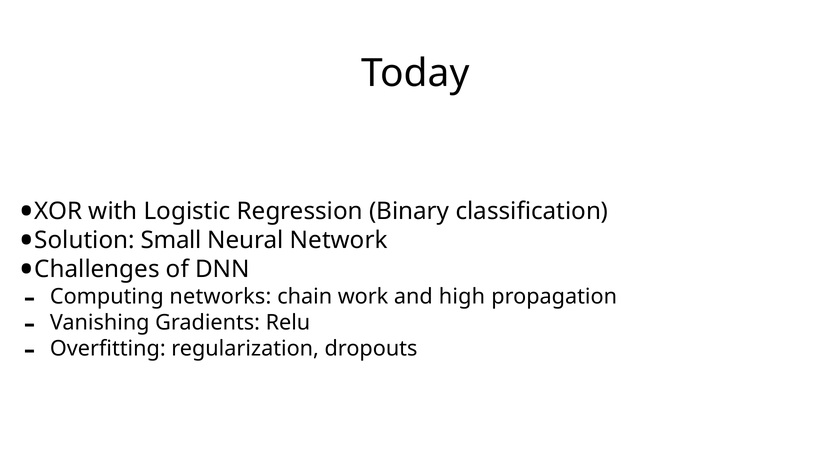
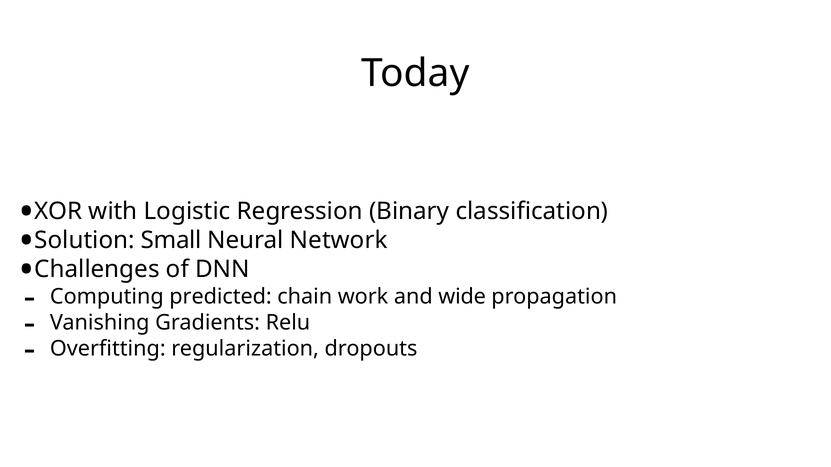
networks: networks -> predicted
high: high -> wide
